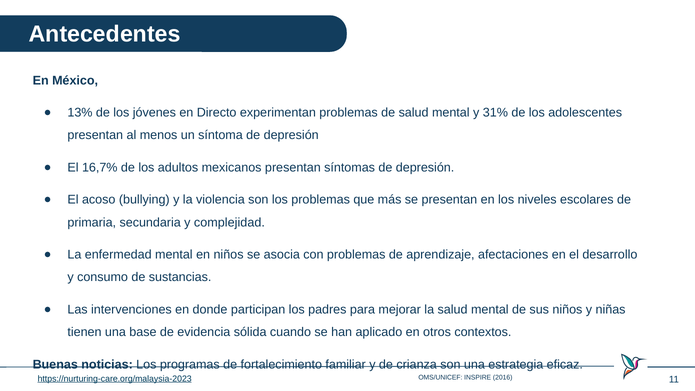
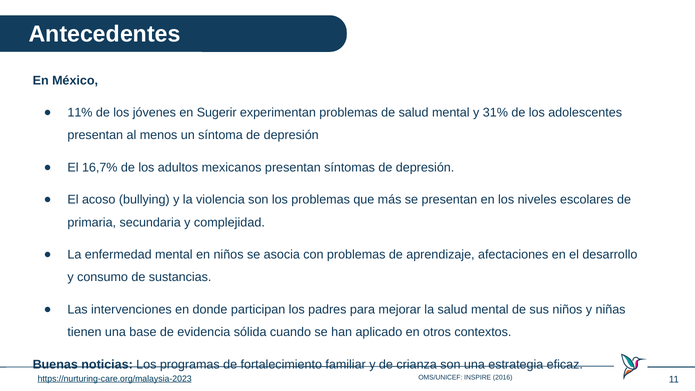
13%: 13% -> 11%
Directo: Directo -> Sugerir
